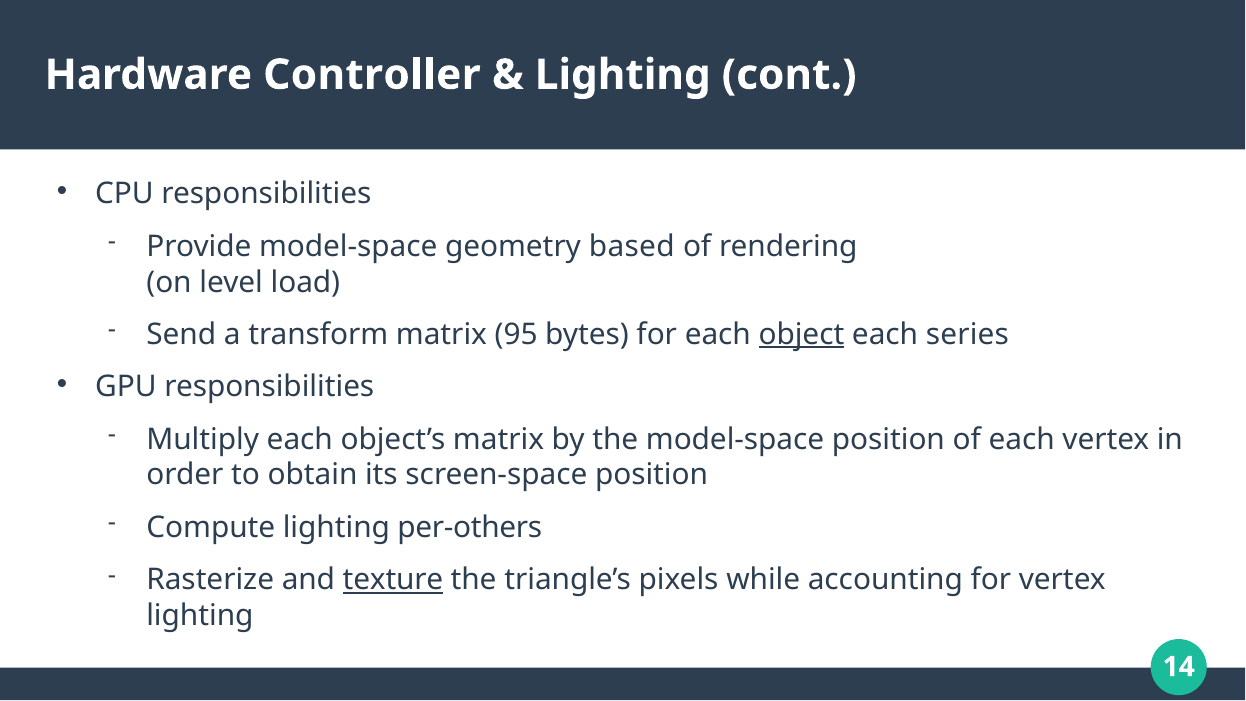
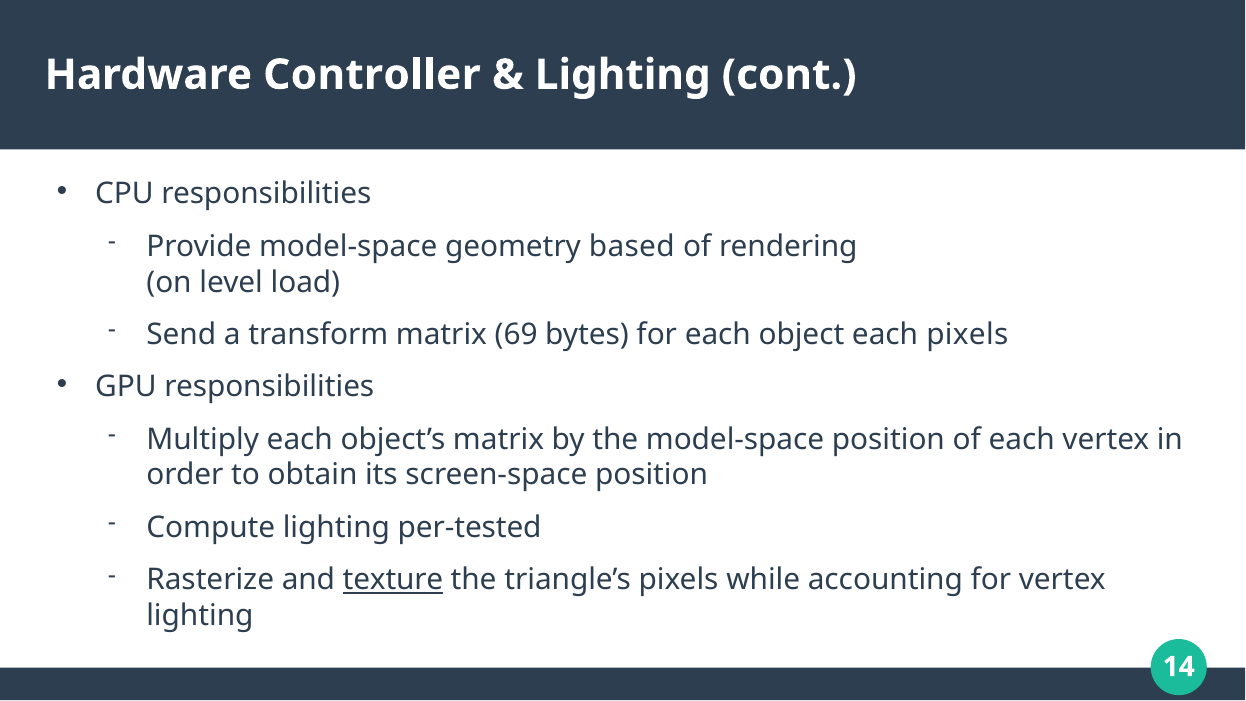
95: 95 -> 69
object underline: present -> none
each series: series -> pixels
per-others: per-others -> per-tested
